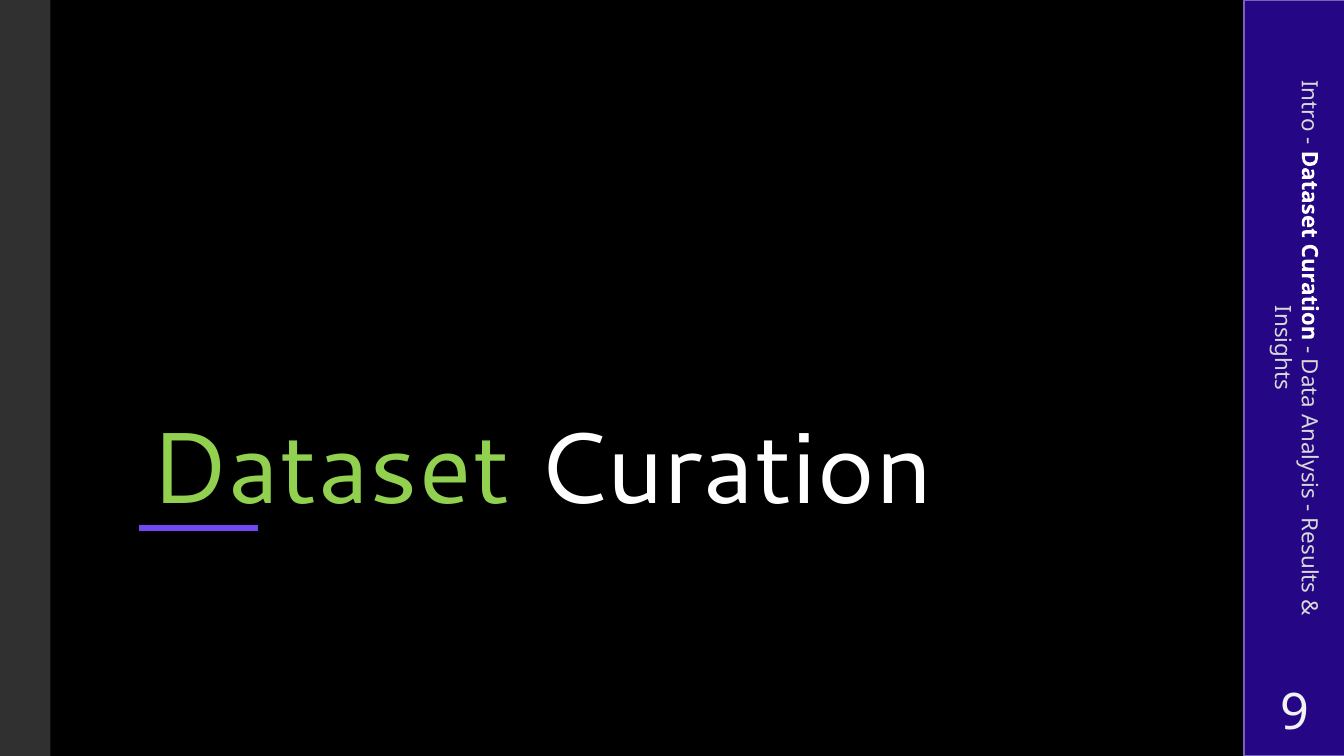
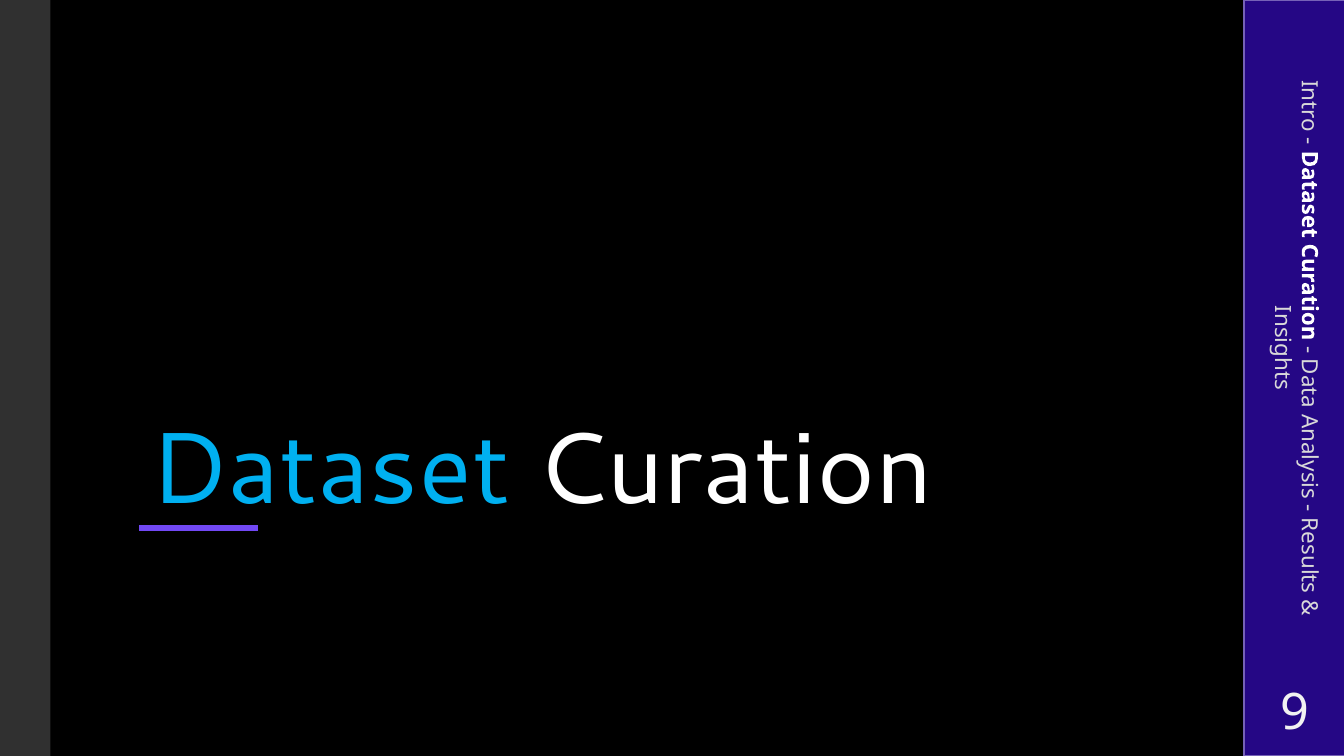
Dataset colour: light green -> light blue
